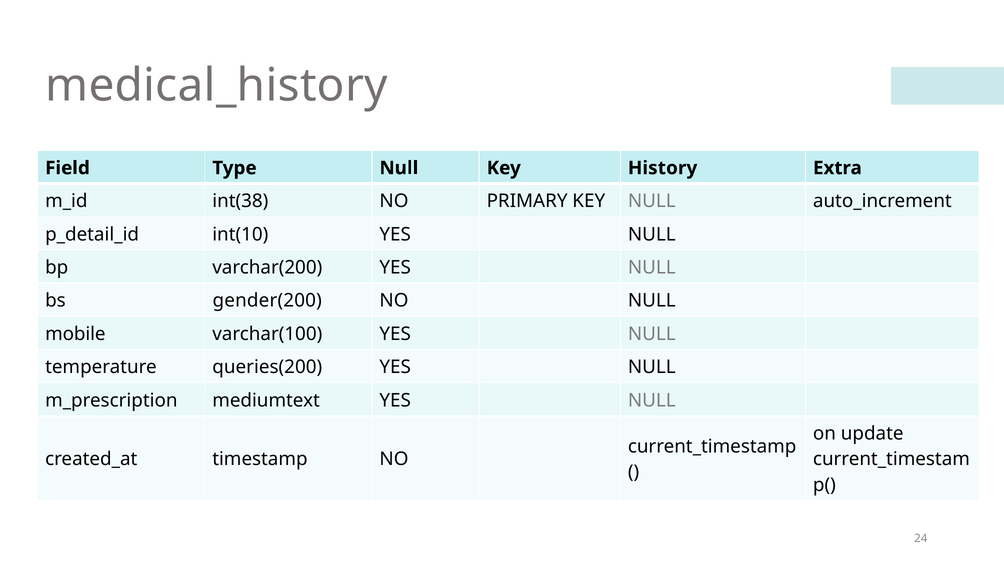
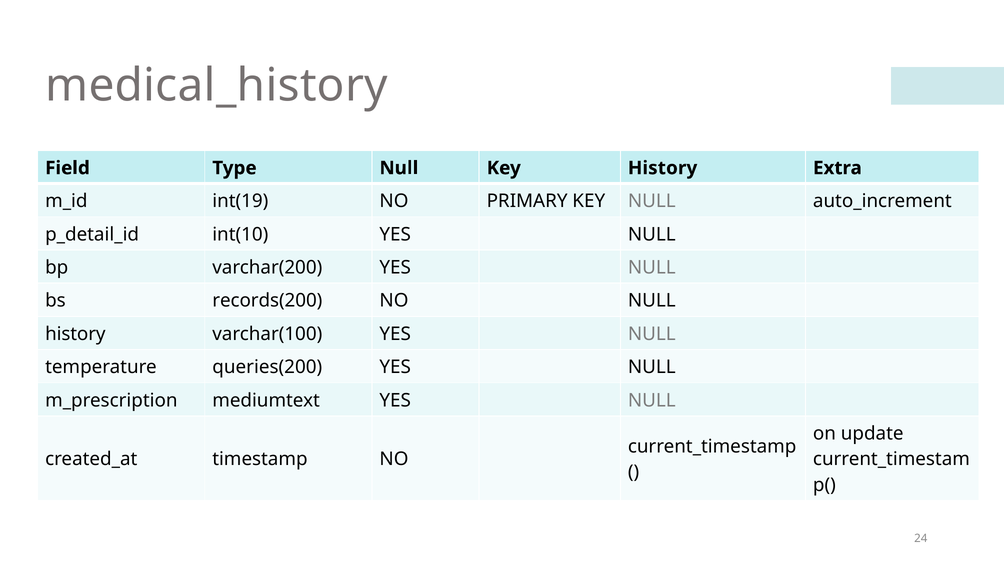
int(38: int(38 -> int(19
gender(200: gender(200 -> records(200
mobile at (75, 334): mobile -> history
